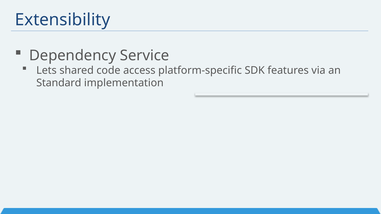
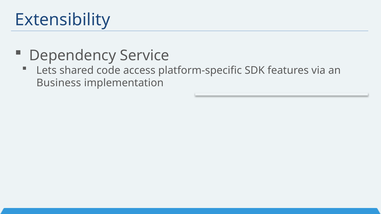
Standard: Standard -> Business
